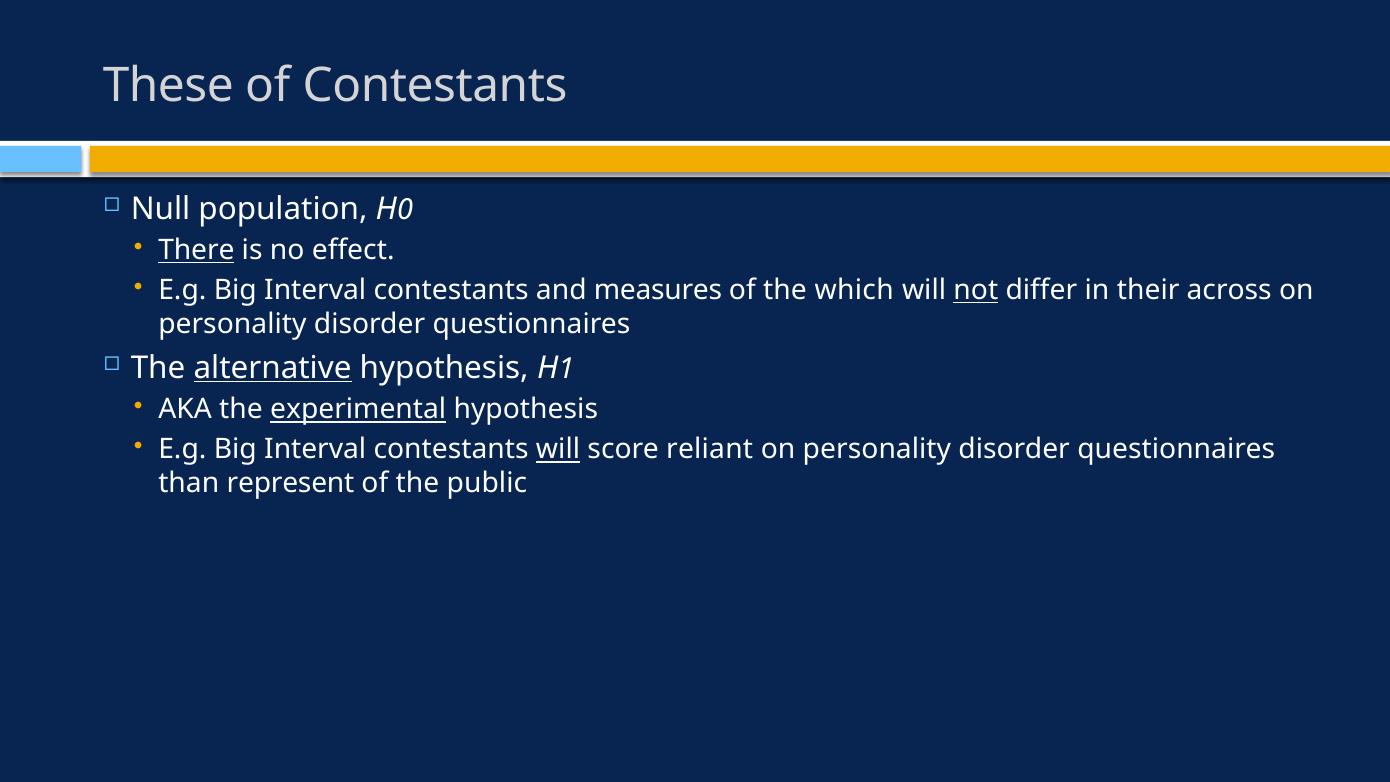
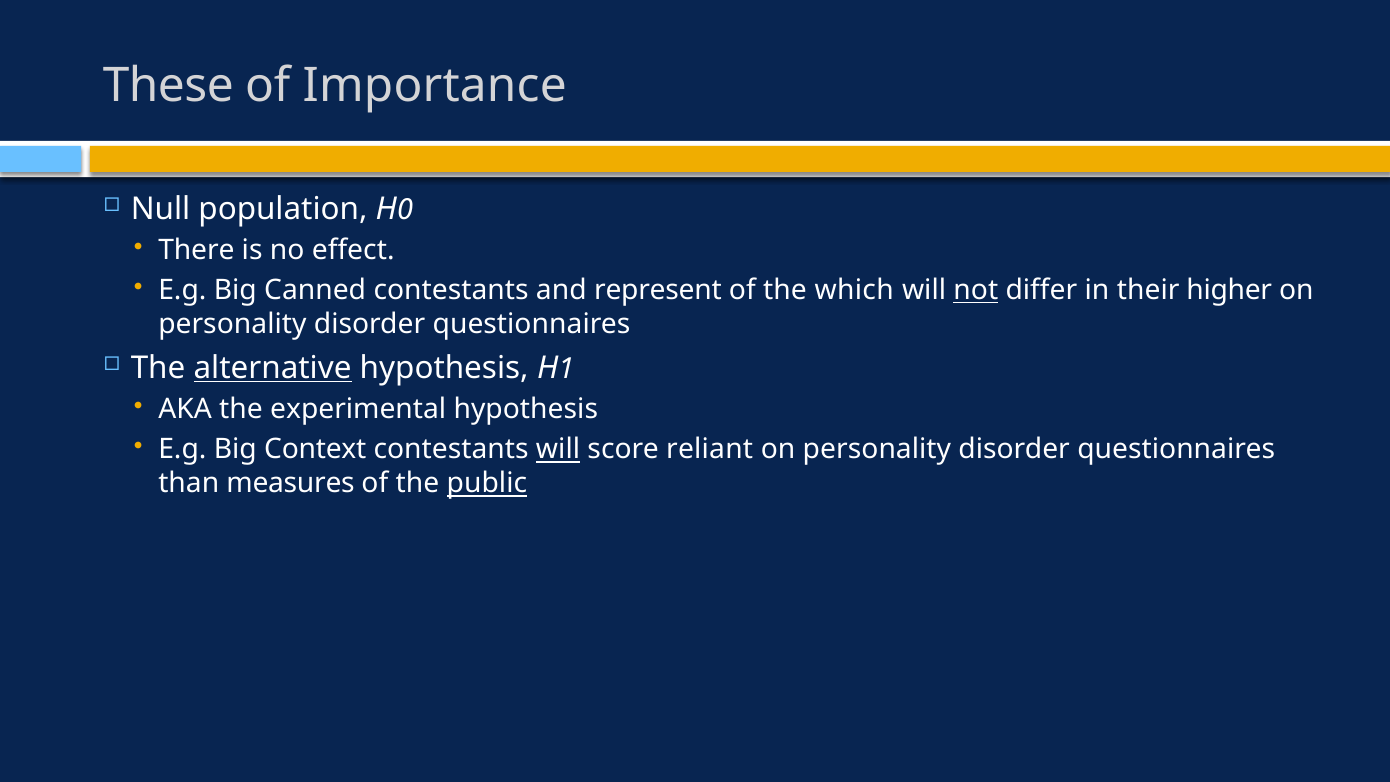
of Contestants: Contestants -> Importance
There underline: present -> none
Interval at (315, 290): Interval -> Canned
measures: measures -> represent
across: across -> higher
experimental underline: present -> none
Interval at (315, 450): Interval -> Context
represent: represent -> measures
public underline: none -> present
